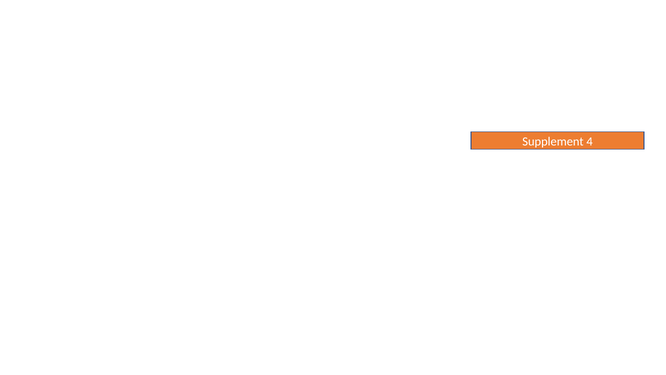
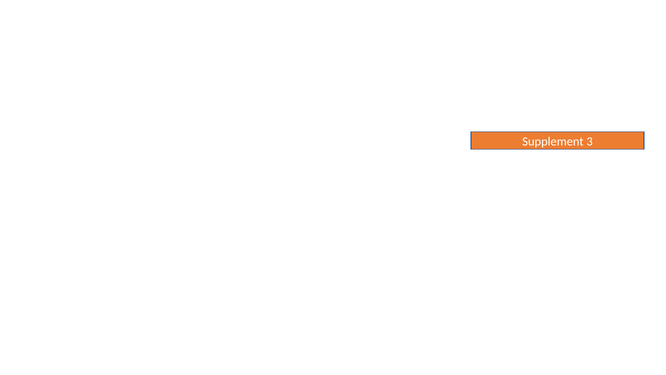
4: 4 -> 3
